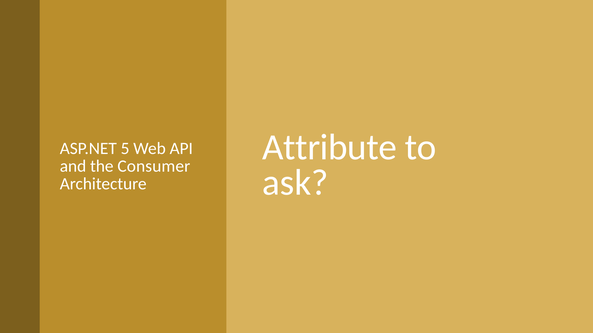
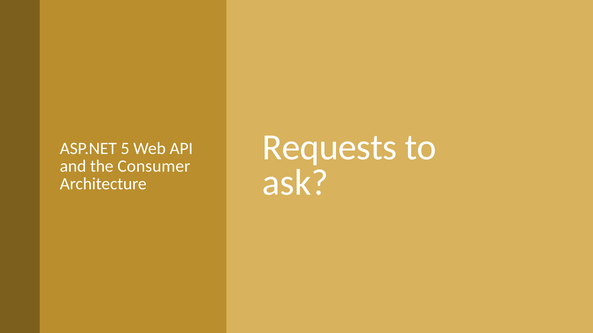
Attribute: Attribute -> Requests
